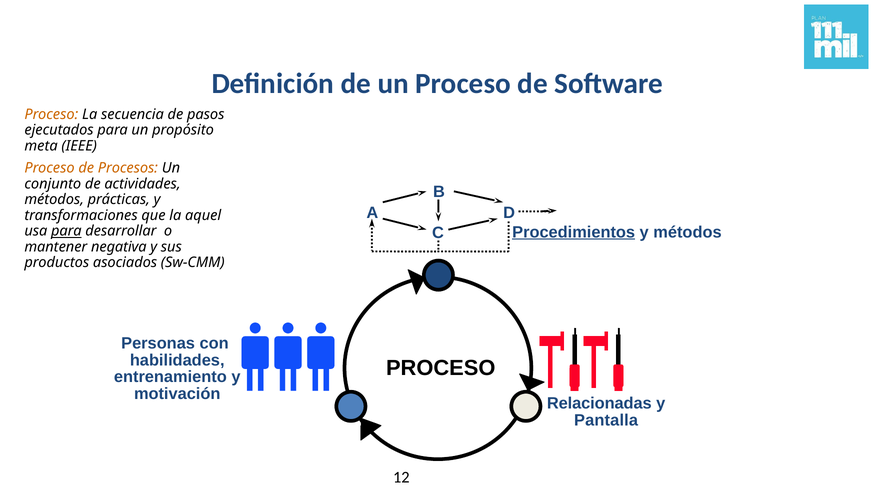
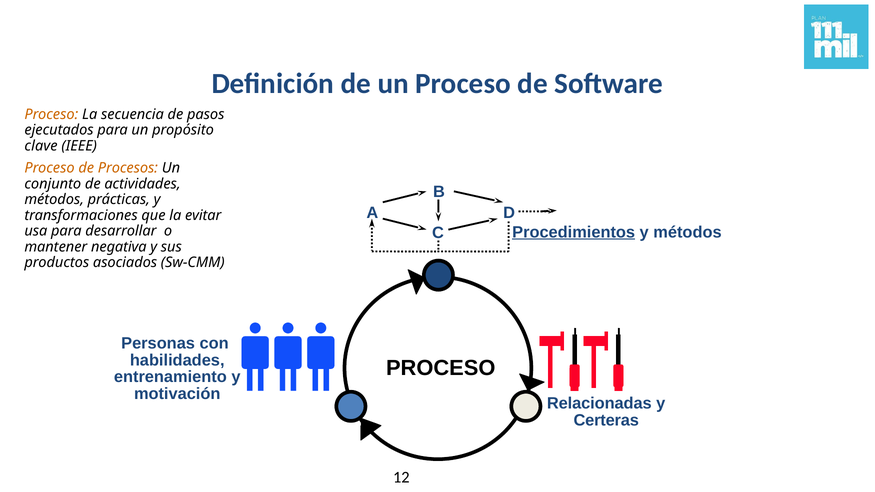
meta: meta -> clave
aquel: aquel -> evitar
para at (66, 231) underline: present -> none
Pantalla: Pantalla -> Certeras
